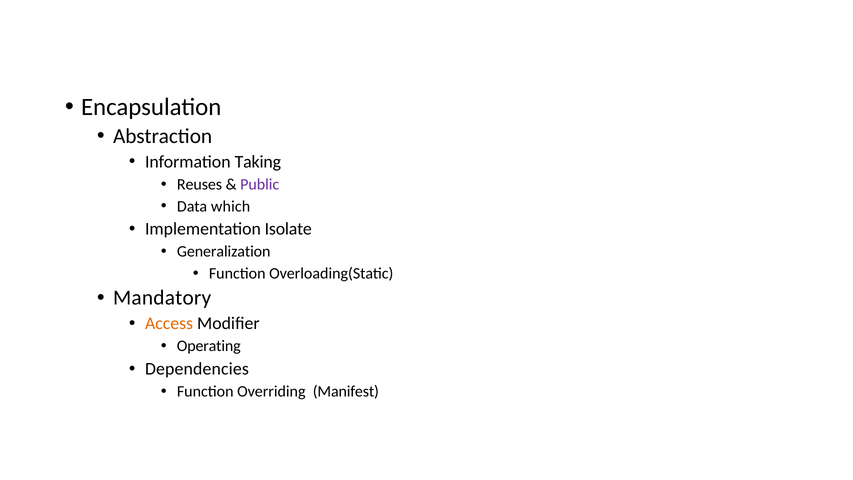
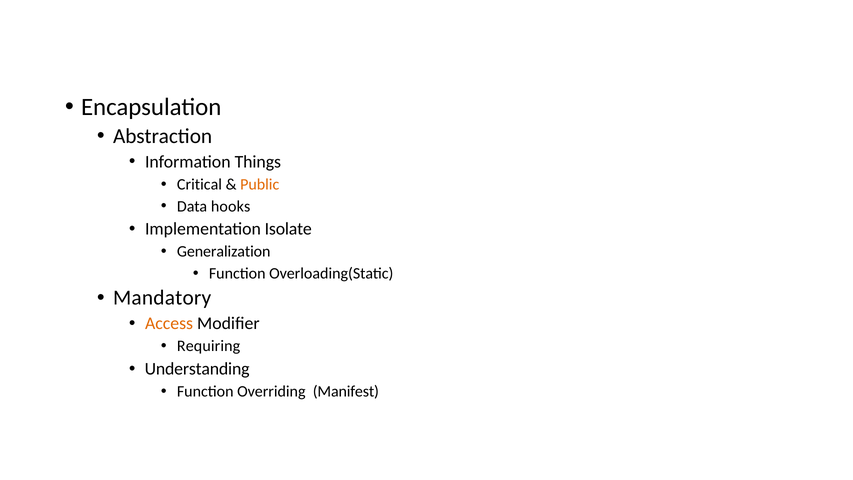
Taking: Taking -> Things
Reuses: Reuses -> Critical
Public colour: purple -> orange
which: which -> hooks
Operating: Operating -> Requiring
Dependencies: Dependencies -> Understanding
